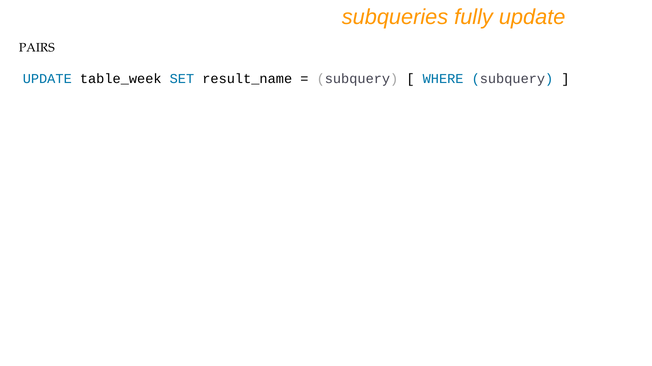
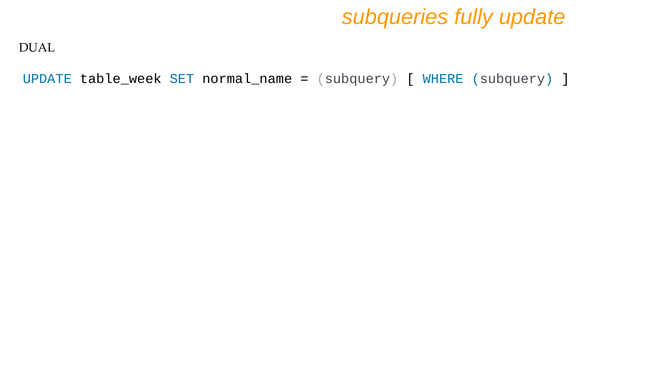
PAIRS: PAIRS -> DUAL
result_name: result_name -> normal_name
